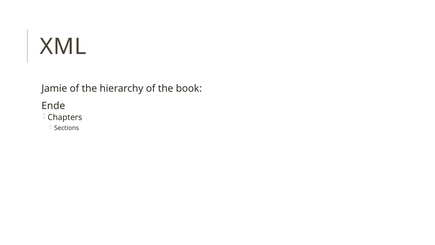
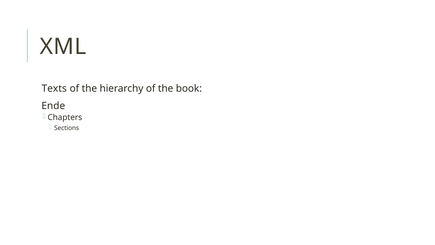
Jamie: Jamie -> Texts
